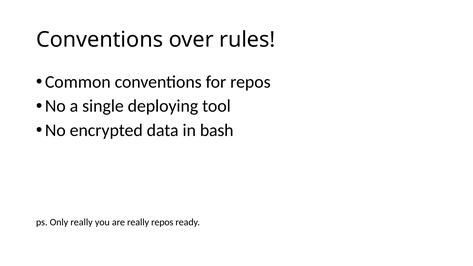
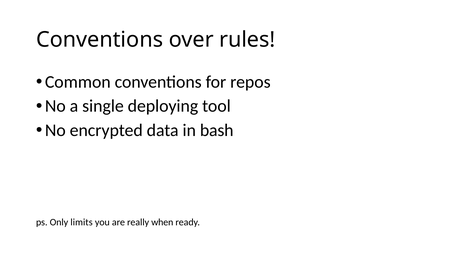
Only really: really -> limits
really repos: repos -> when
